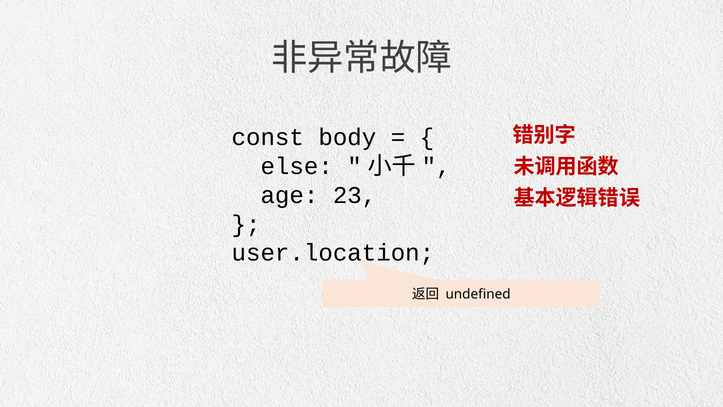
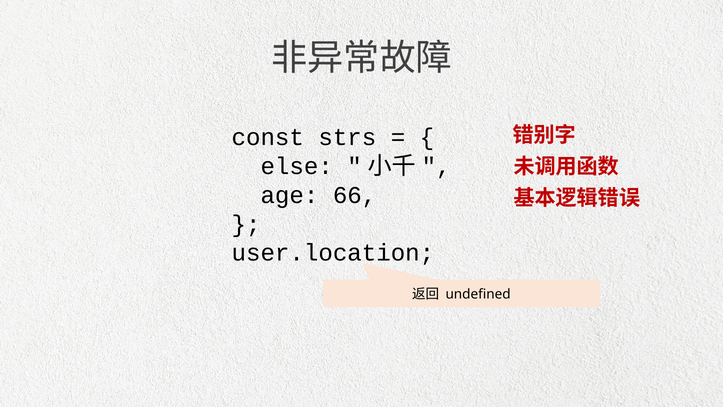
body: body -> strs
23: 23 -> 66
